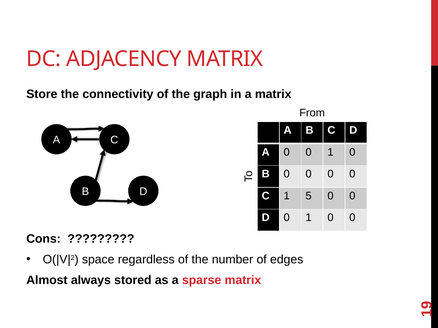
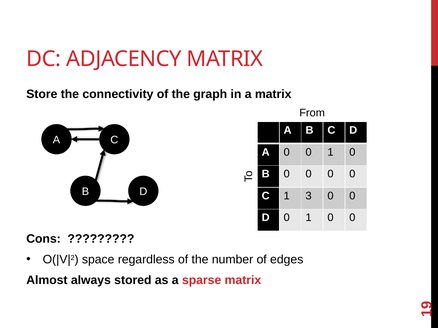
5: 5 -> 3
